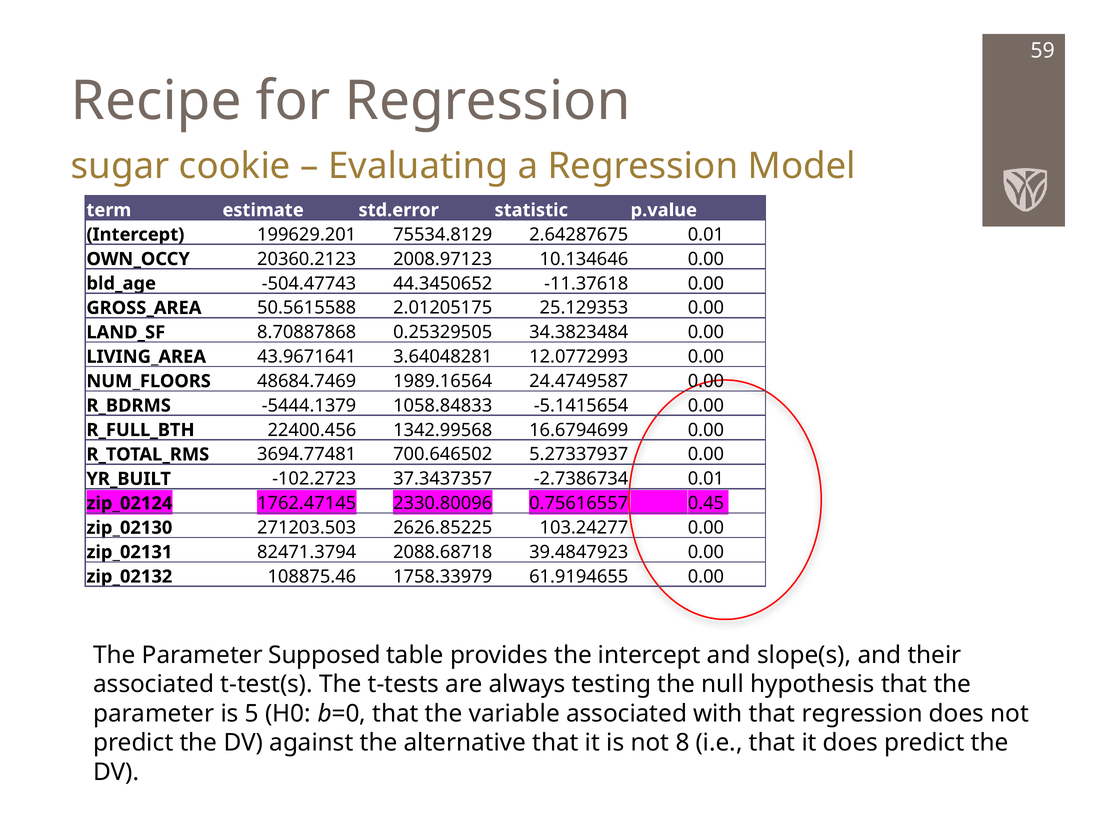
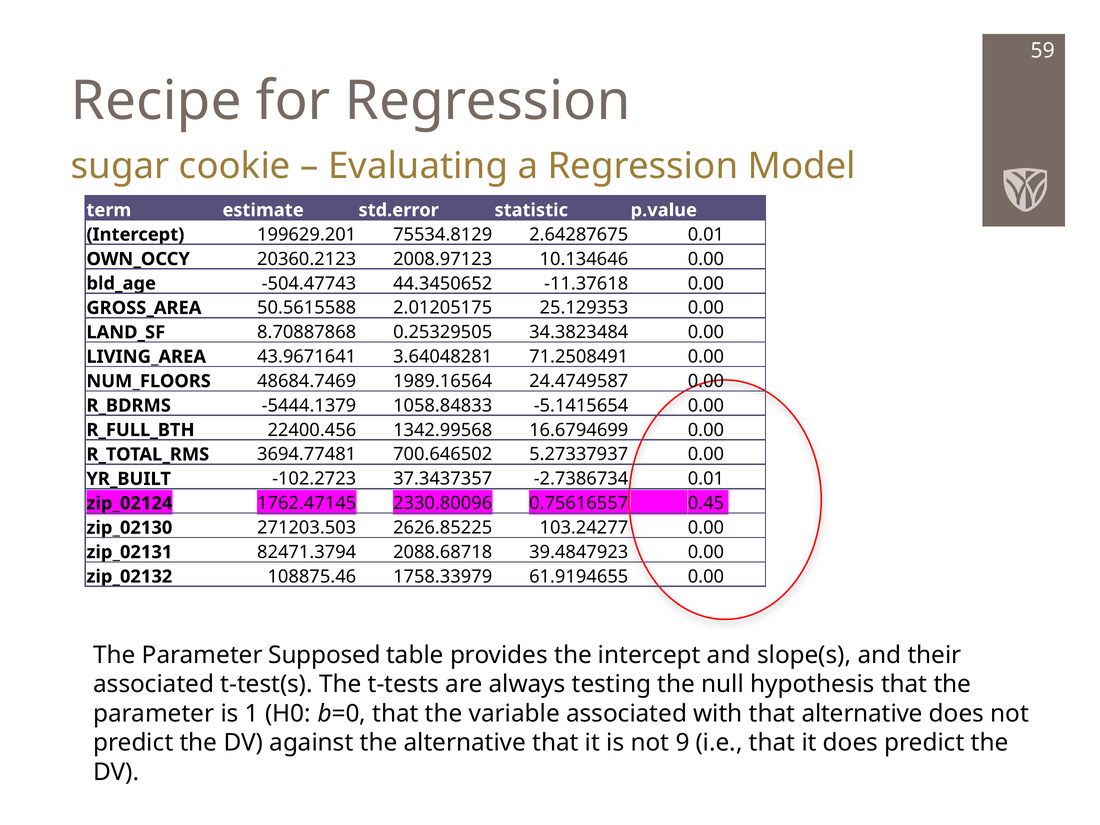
12.0772993: 12.0772993 -> 71.2508491
5: 5 -> 1
that regression: regression -> alternative
8: 8 -> 9
